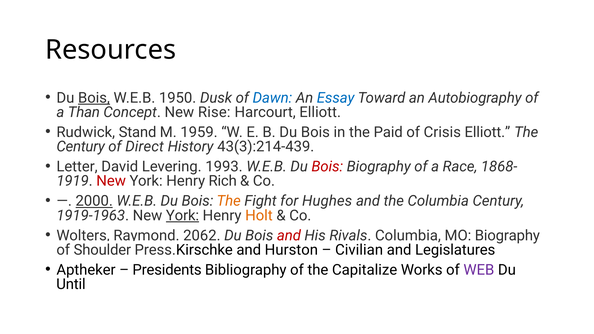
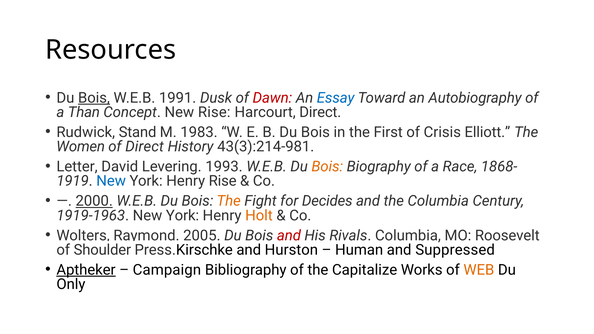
1950: 1950 -> 1991
Dawn colour: blue -> red
Harcourt Elliott: Elliott -> Direct
1959: 1959 -> 1983
Paid: Paid -> First
Century at (81, 147): Century -> Women
43(3):214-439: 43(3):214-439 -> 43(3):214-981
Bois at (327, 167) colour: red -> orange
New at (111, 181) colour: red -> blue
Henry Rich: Rich -> Rise
Hughes: Hughes -> Decides
York at (182, 216) underline: present -> none
2062: 2062 -> 2005
MO Biography: Biography -> Roosevelt
Civilian: Civilian -> Human
Legislatures: Legislatures -> Suppressed
Aptheker underline: none -> present
Presidents: Presidents -> Campaign
WEB colour: purple -> orange
Until: Until -> Only
